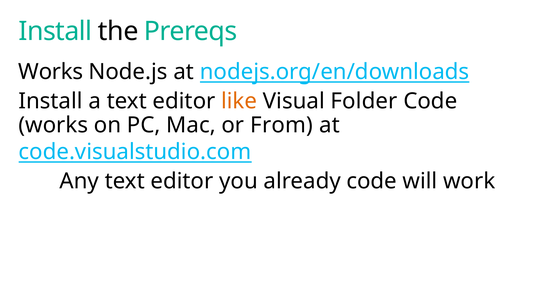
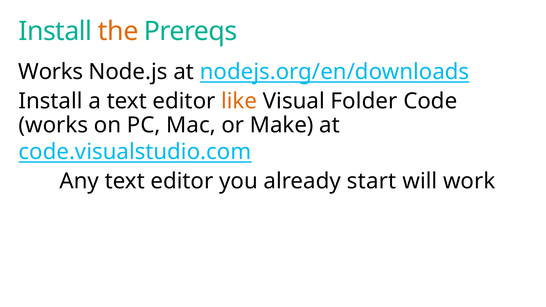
the colour: black -> orange
From: From -> Make
already code: code -> start
